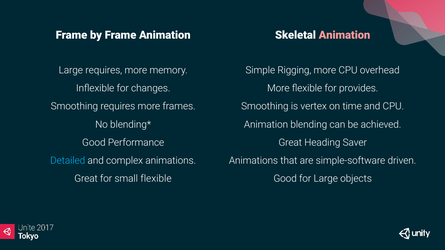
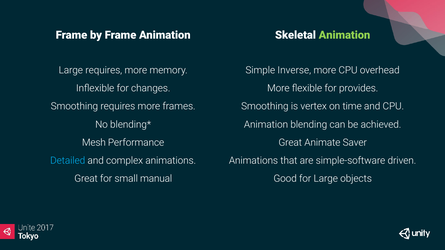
Animation at (345, 35) colour: pink -> light green
Rigging: Rigging -> Inverse
Good at (94, 143): Good -> Mesh
Heading: Heading -> Animate
small flexible: flexible -> manual
